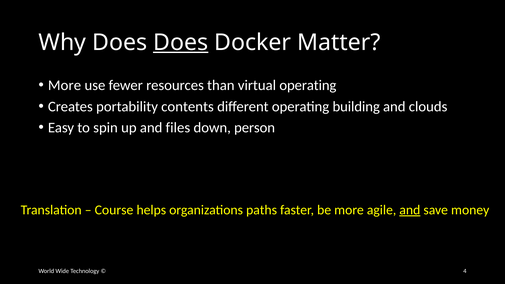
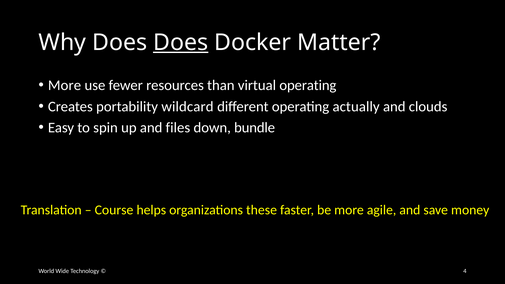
contents: contents -> wildcard
building: building -> actually
person: person -> bundle
paths: paths -> these
and at (410, 210) underline: present -> none
